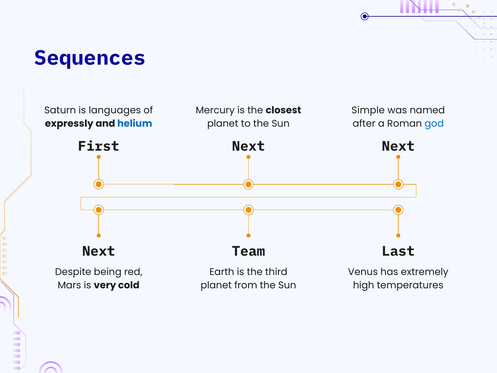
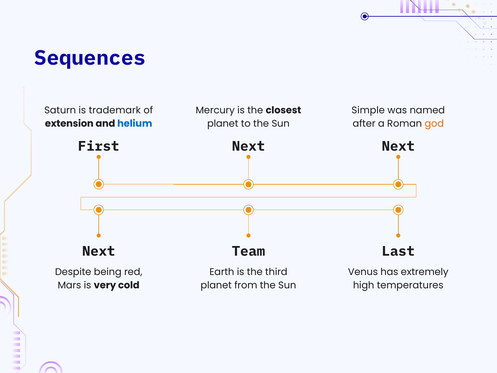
languages: languages -> trademark
expressly: expressly -> extension
god colour: blue -> orange
